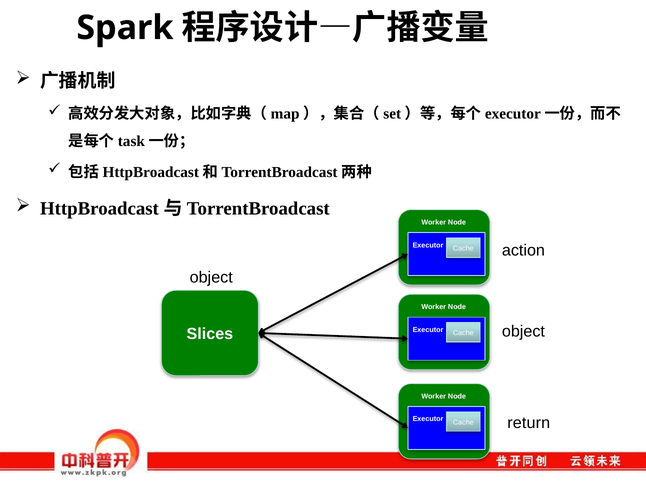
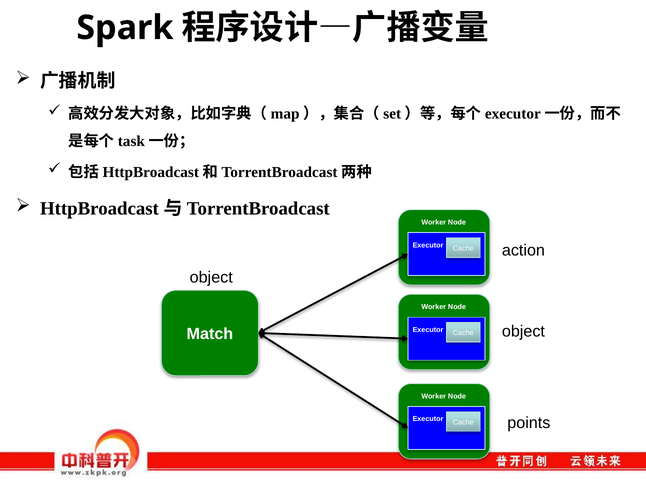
Slices: Slices -> Match
return: return -> points
